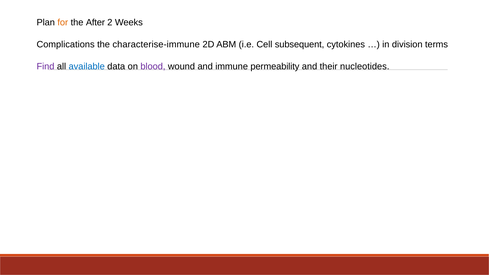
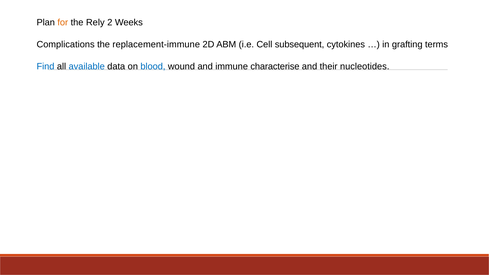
After: After -> Rely
characterise-immune: characterise-immune -> replacement-immune
division: division -> grafting
Find colour: purple -> blue
blood colour: purple -> blue
permeability: permeability -> characterise
